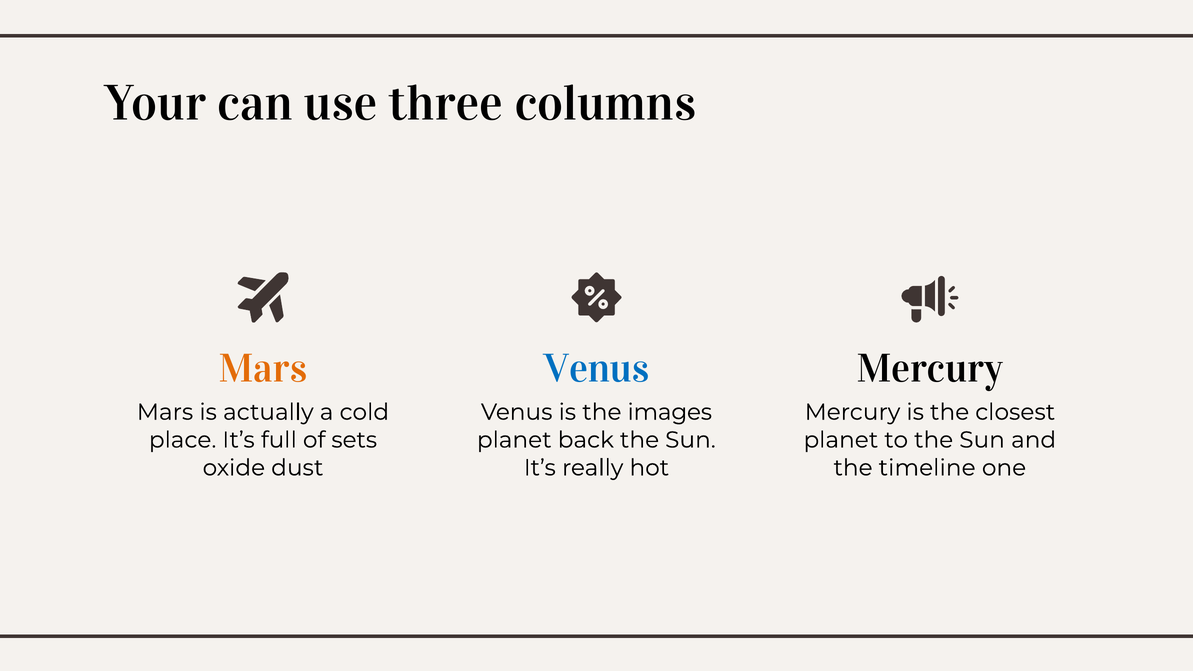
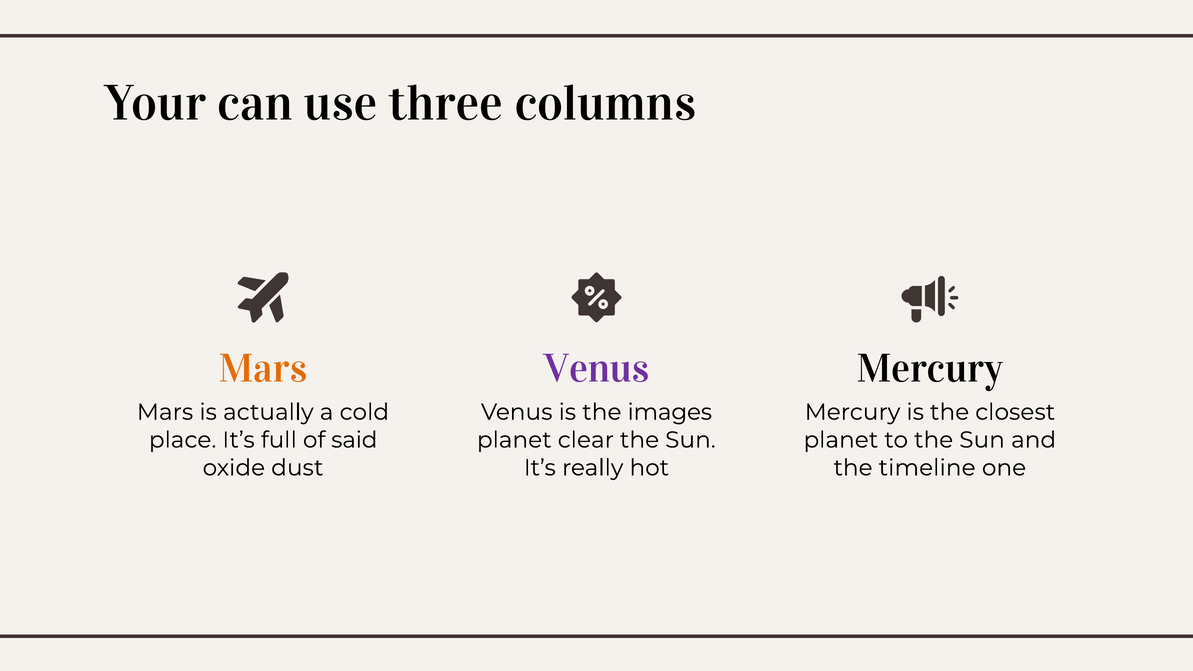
Venus at (597, 369) colour: blue -> purple
sets: sets -> said
back: back -> clear
